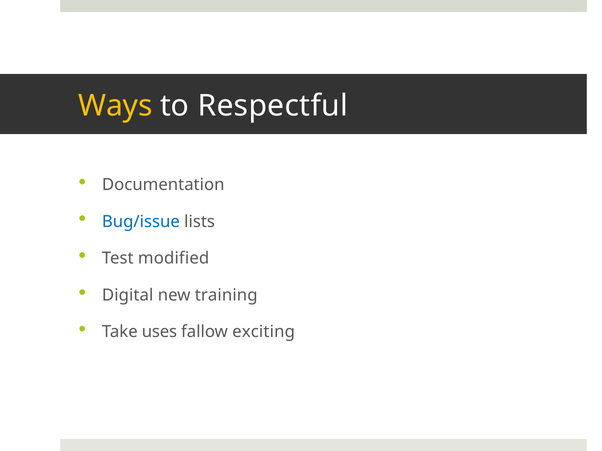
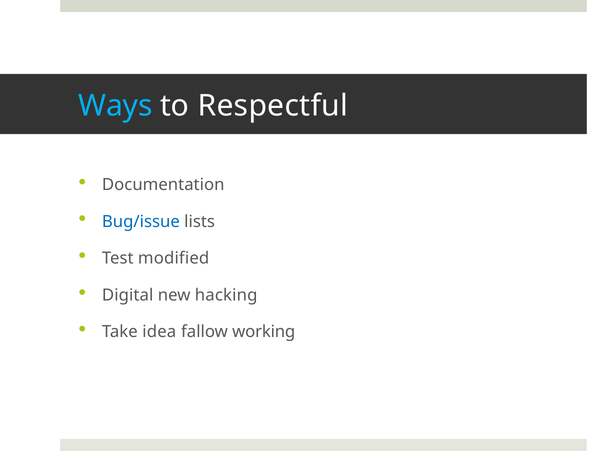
Ways colour: yellow -> light blue
training: training -> hacking
uses: uses -> idea
exciting: exciting -> working
